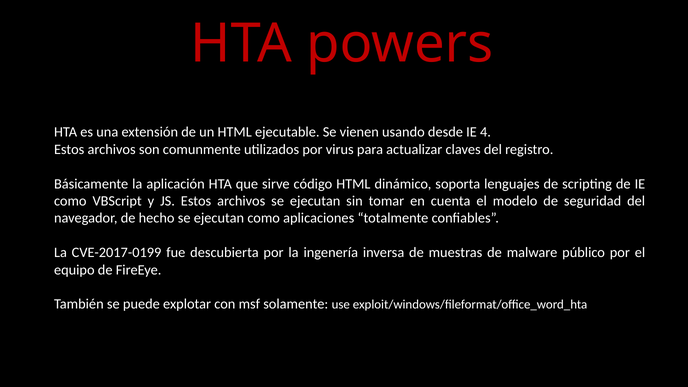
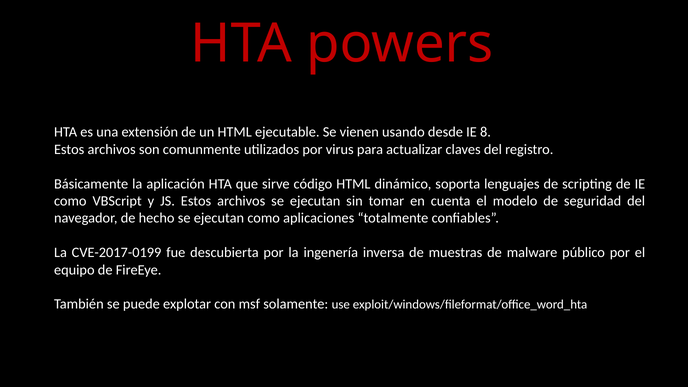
4: 4 -> 8
